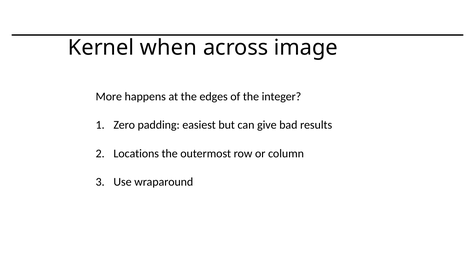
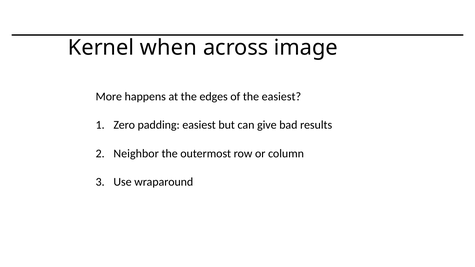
the integer: integer -> easiest
Locations: Locations -> Neighbor
